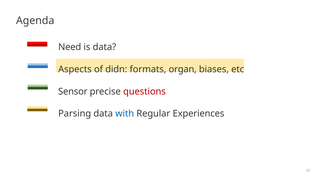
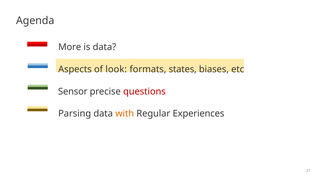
Need: Need -> More
didn: didn -> look
organ: organ -> states
with colour: blue -> orange
